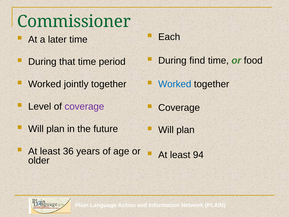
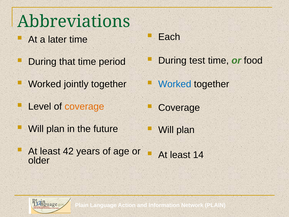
Commissioner: Commissioner -> Abbreviations
find: find -> test
coverage at (84, 106) colour: purple -> orange
36: 36 -> 42
94: 94 -> 14
